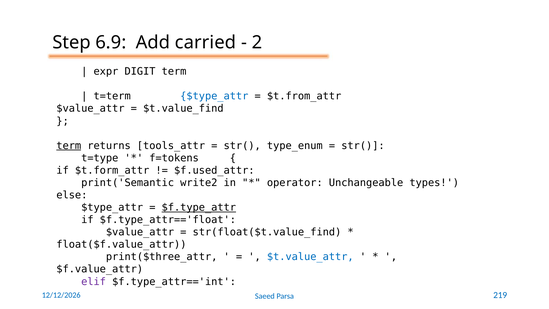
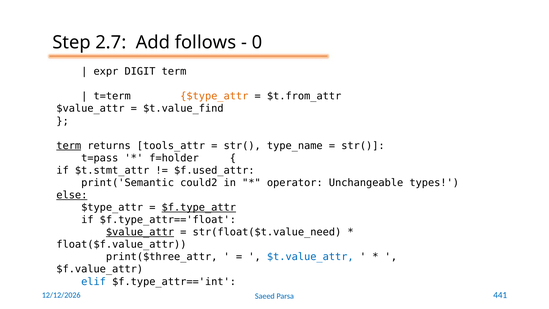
6.9: 6.9 -> 2.7
carried: carried -> follows
2: 2 -> 0
$type_attr at (214, 96) colour: blue -> orange
type_enum: type_enum -> type_name
t=type: t=type -> t=pass
f=tokens: f=tokens -> f=holder
$t.form_attr: $t.form_attr -> $t.stmt_attr
write2: write2 -> could2
else underline: none -> present
$value_attr at (140, 232) underline: none -> present
str(float($t.value_find: str(float($t.value_find -> str(float($t.value_need
elif colour: purple -> blue
219: 219 -> 441
